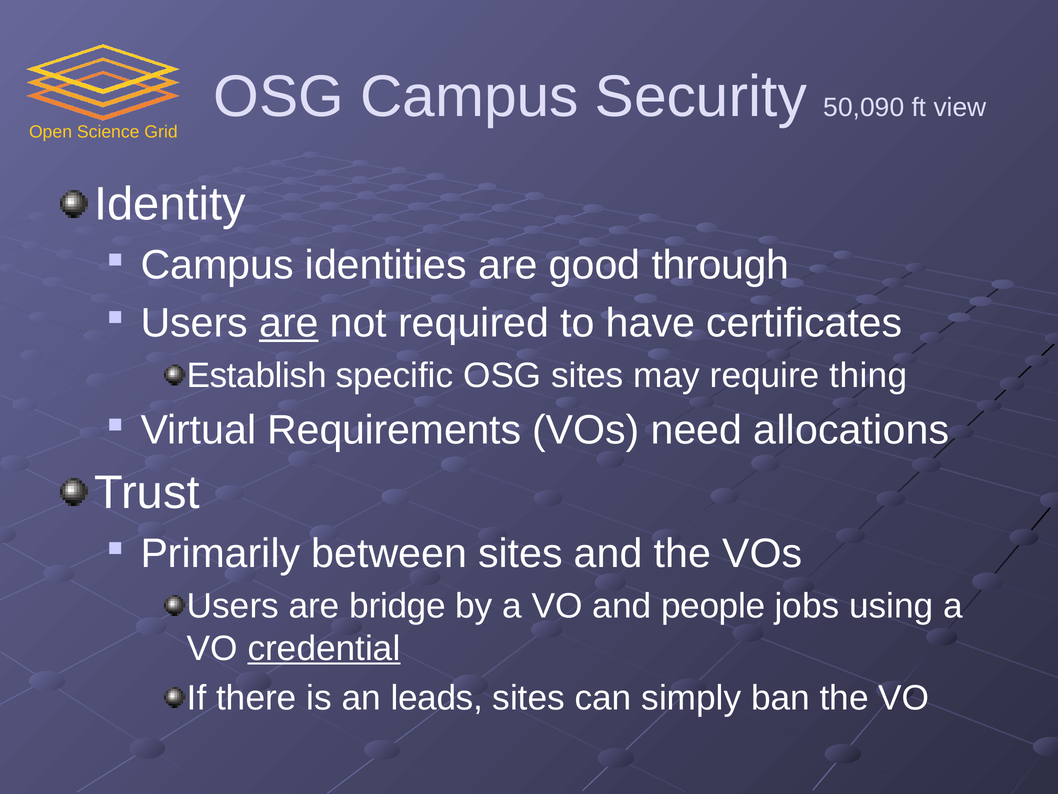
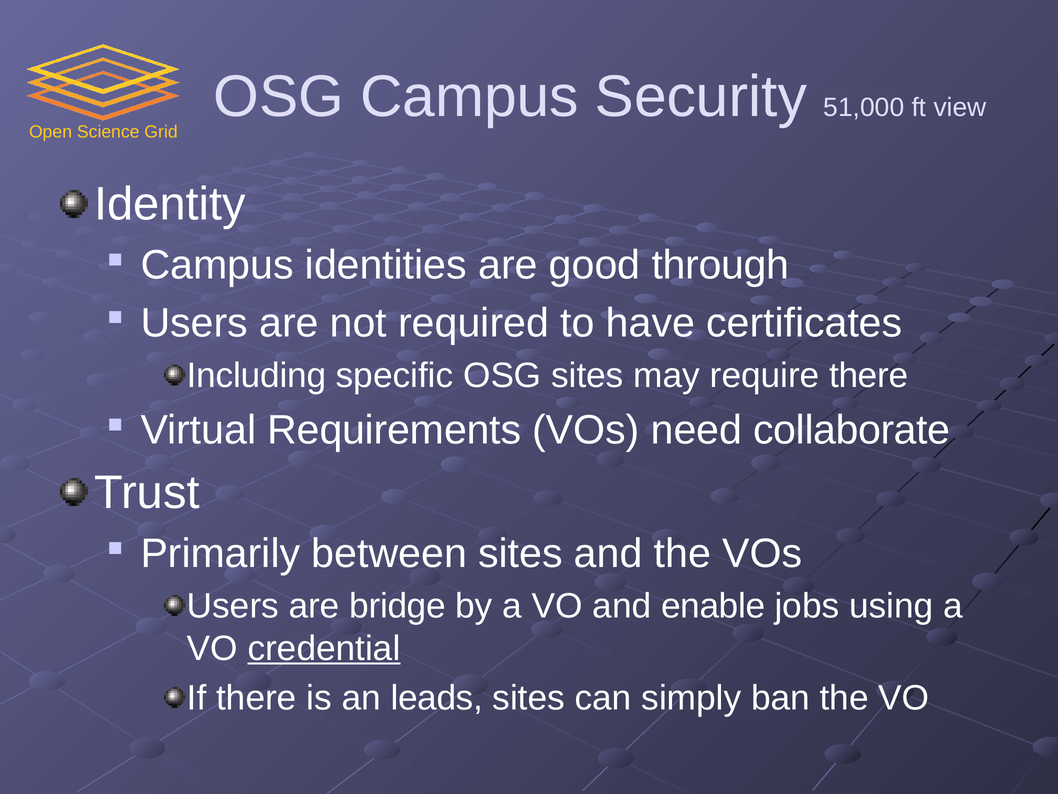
50,090: 50,090 -> 51,000
are at (289, 323) underline: present -> none
Establish: Establish -> Including
require thing: thing -> there
allocations: allocations -> collaborate
people: people -> enable
